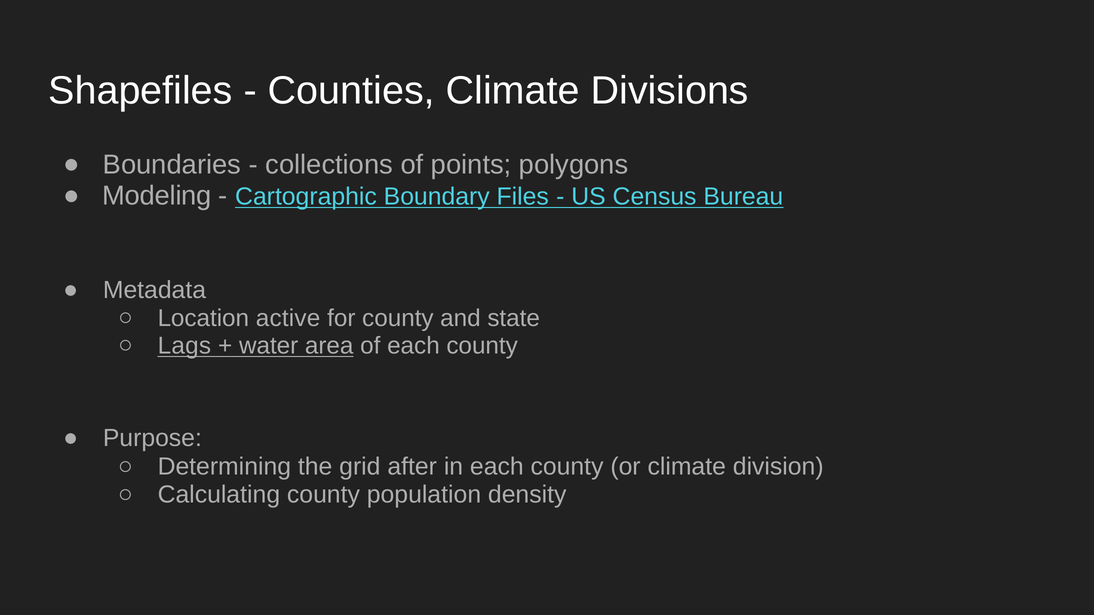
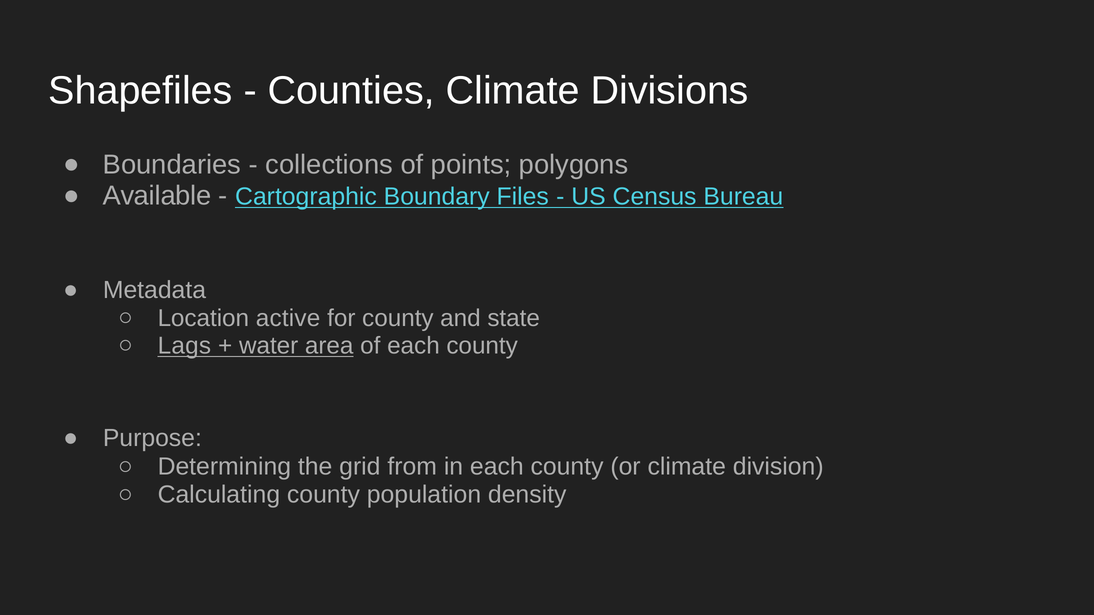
Modeling: Modeling -> Available
after: after -> from
